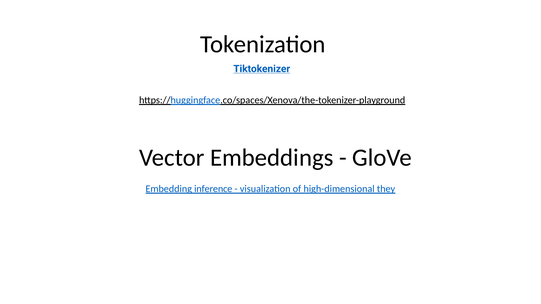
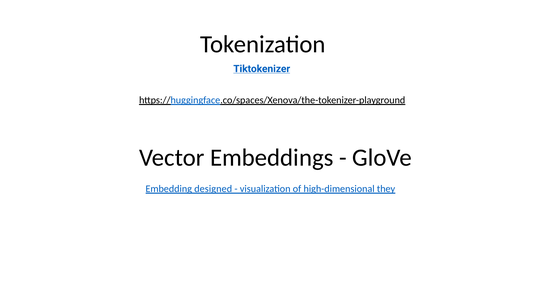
inference: inference -> designed
